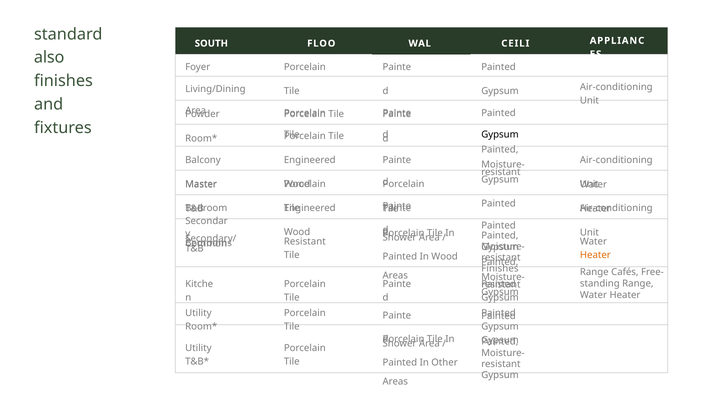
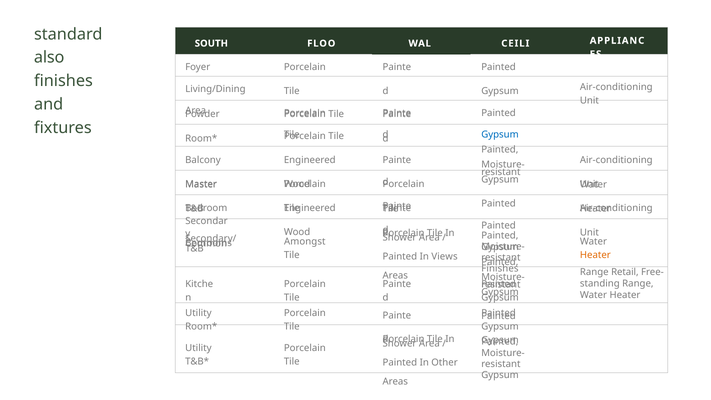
Gypsum at (500, 135) colour: black -> blue
Resistant at (305, 242): Resistant -> Amongst
In Wood: Wood -> Views
Cafés: Cafés -> Retail
